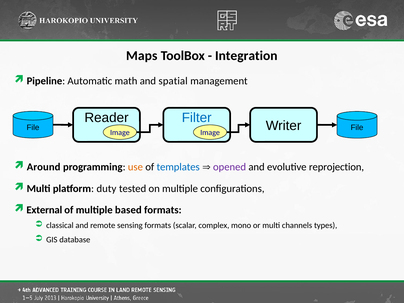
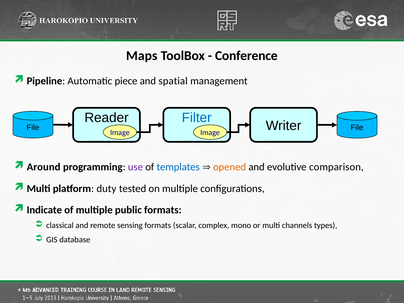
Integration: Integration -> Conference
math: math -> piece
use colour: orange -> purple
opened colour: purple -> orange
reprojection: reprojection -> comparison
External: External -> Indicate
based: based -> public
